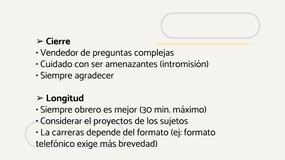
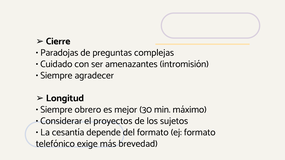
Vendedor: Vendedor -> Paradojas
carreras: carreras -> cesantía
